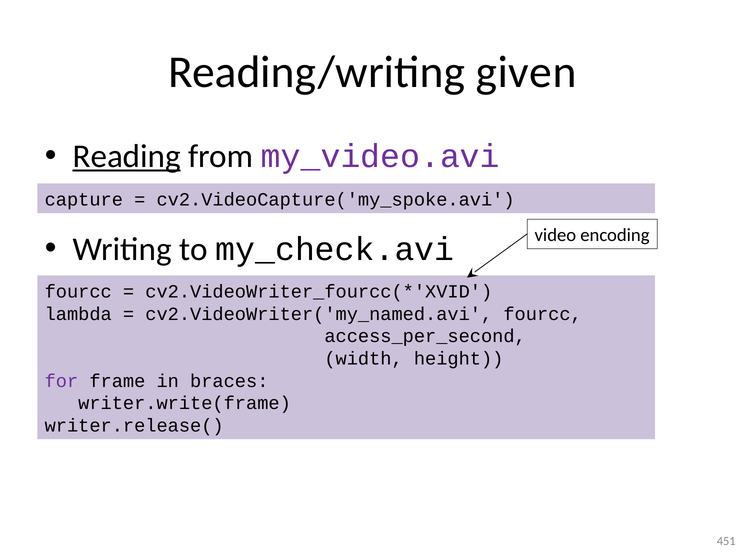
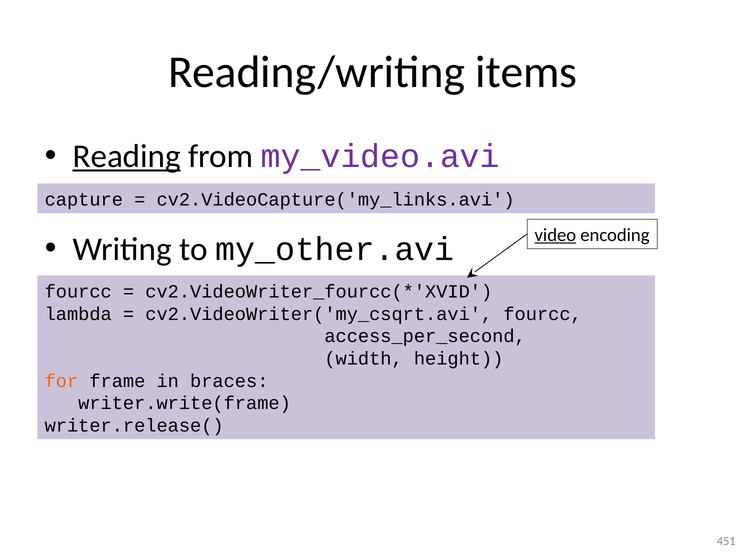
given: given -> items
cv2.VideoCapture('my_spoke.avi: cv2.VideoCapture('my_spoke.avi -> cv2.VideoCapture('my_links.avi
video underline: none -> present
my_check.avi: my_check.avi -> my_other.avi
cv2.VideoWriter('my_named.avi: cv2.VideoWriter('my_named.avi -> cv2.VideoWriter('my_csqrt.avi
for colour: purple -> orange
